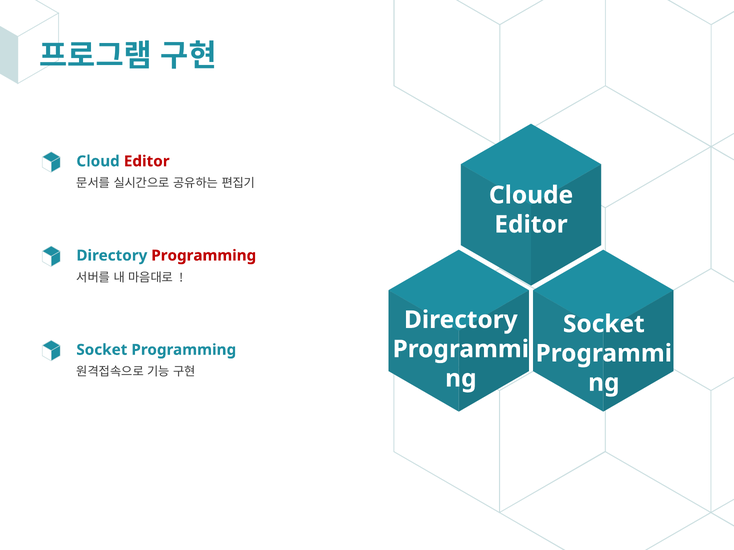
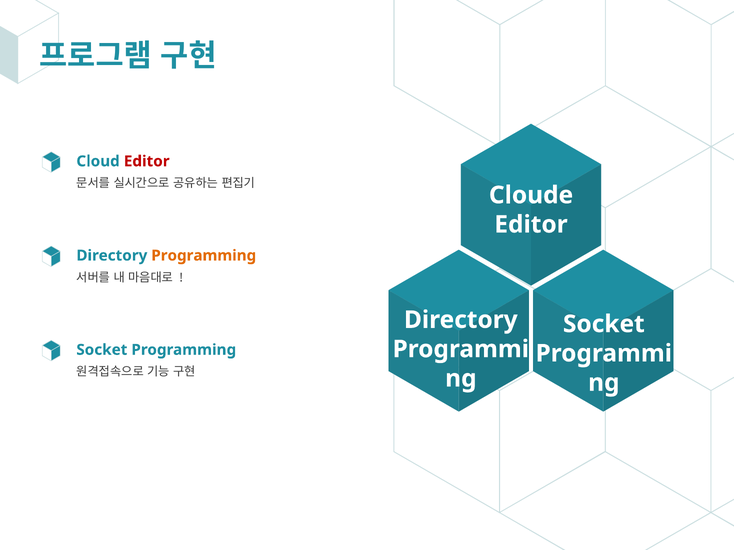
Programming at (204, 256) colour: red -> orange
